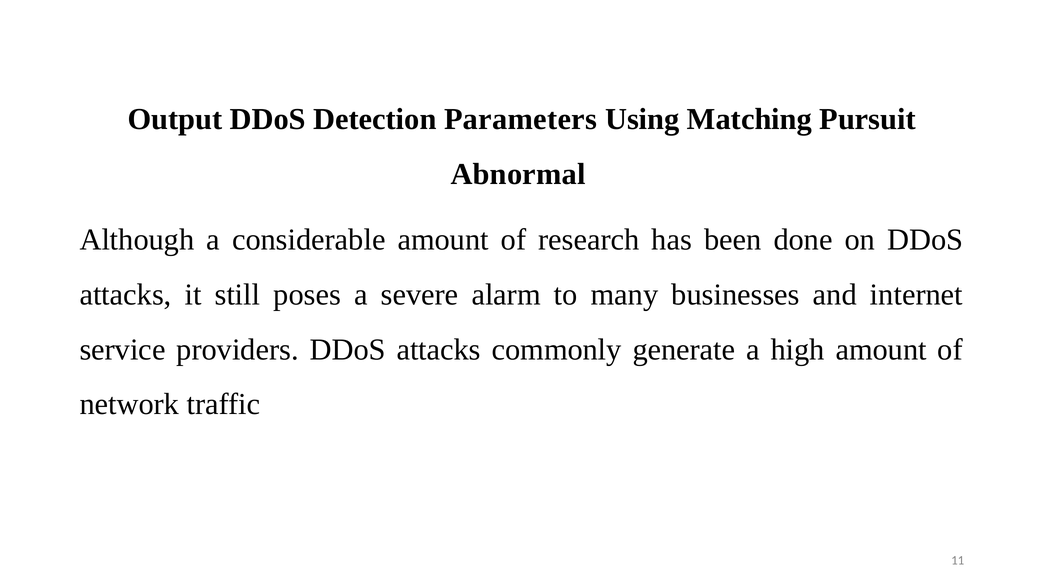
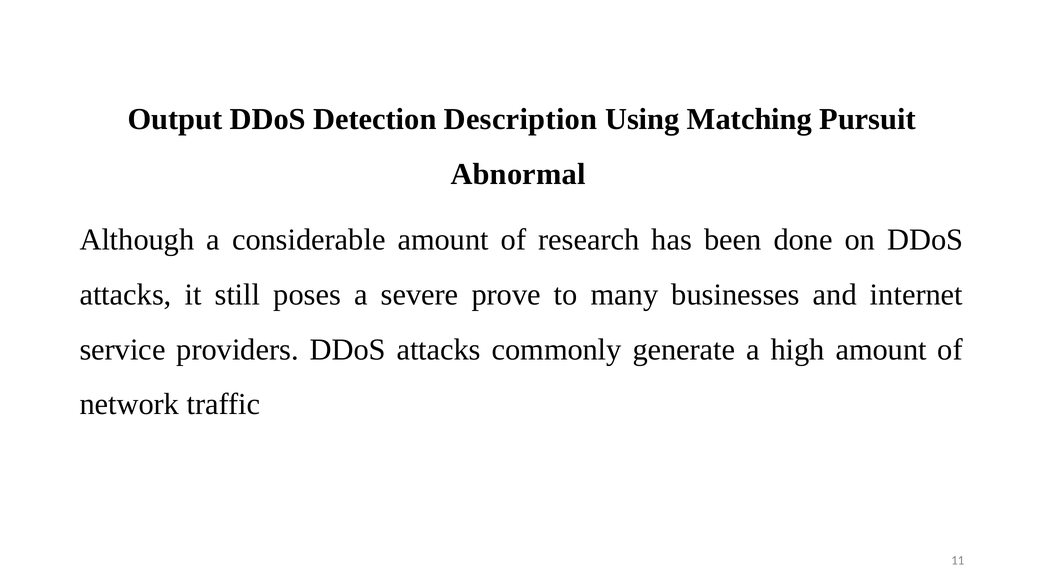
Parameters: Parameters -> Description
alarm: alarm -> prove
